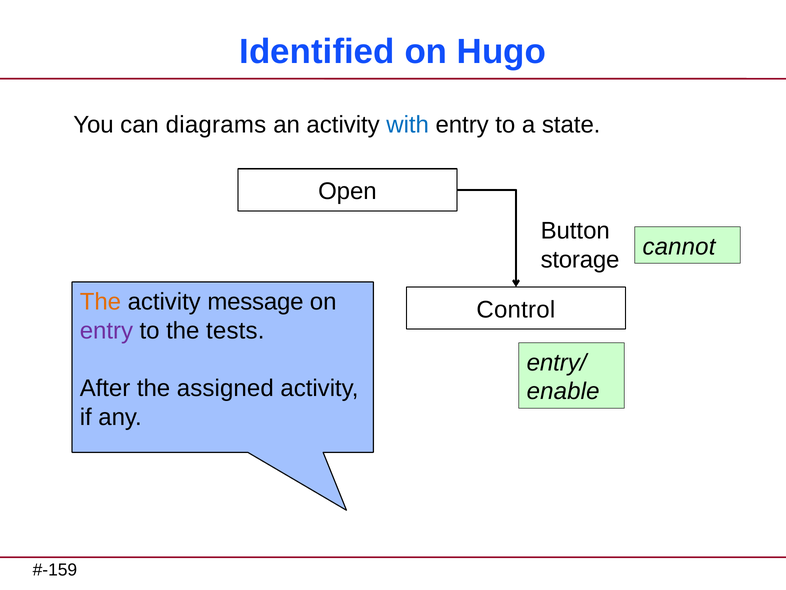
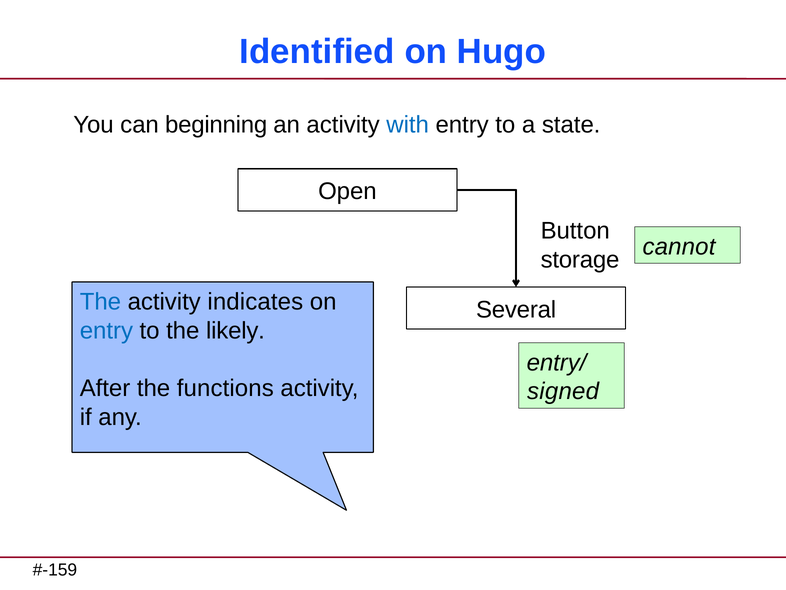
diagrams: diagrams -> beginning
The at (100, 302) colour: orange -> blue
message: message -> indicates
Control: Control -> Several
entry at (106, 330) colour: purple -> blue
tests: tests -> likely
assigned: assigned -> functions
enable: enable -> signed
